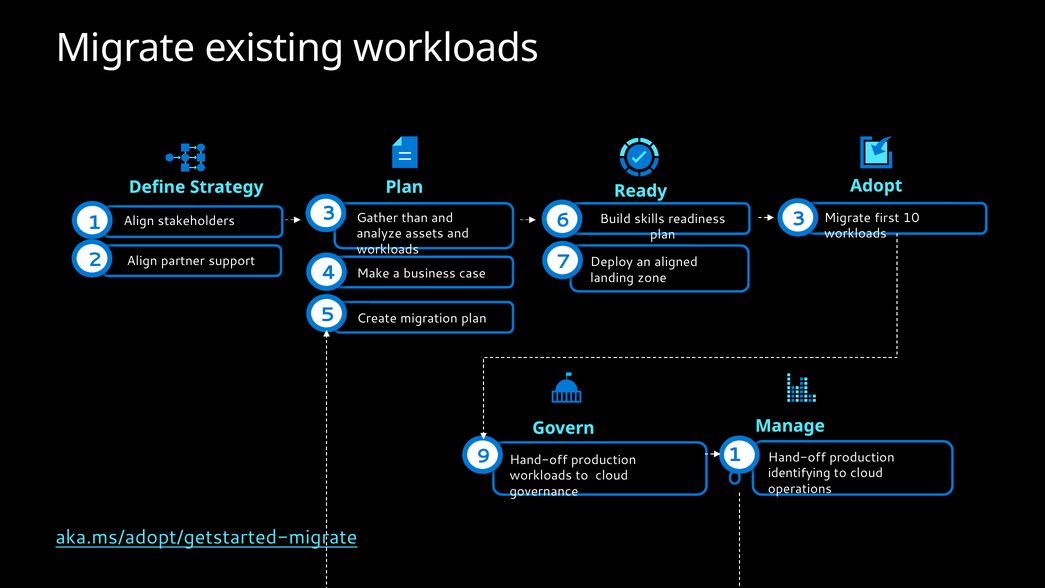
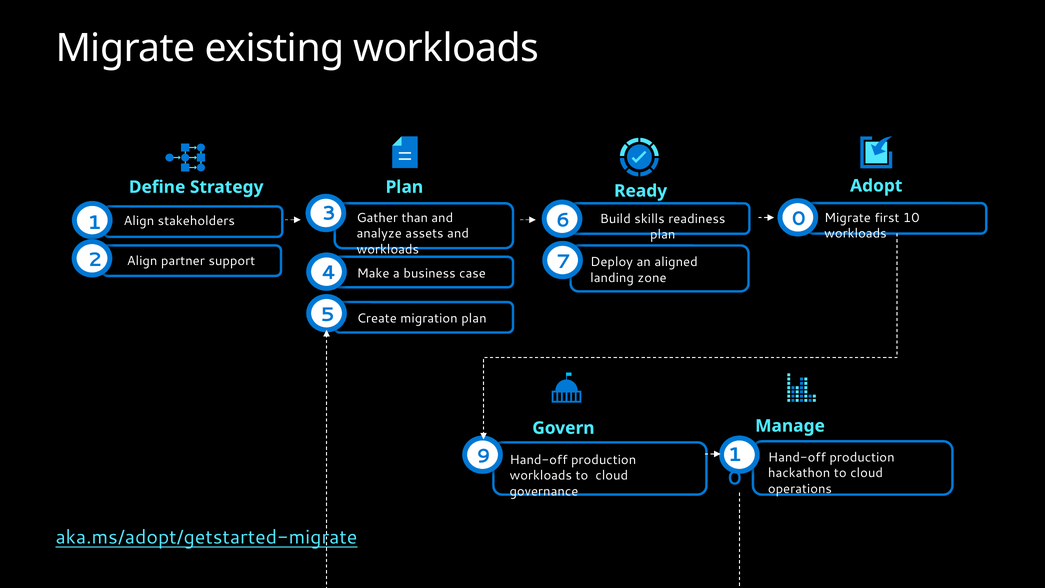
6 3: 3 -> 0
identifying: identifying -> hackathon
